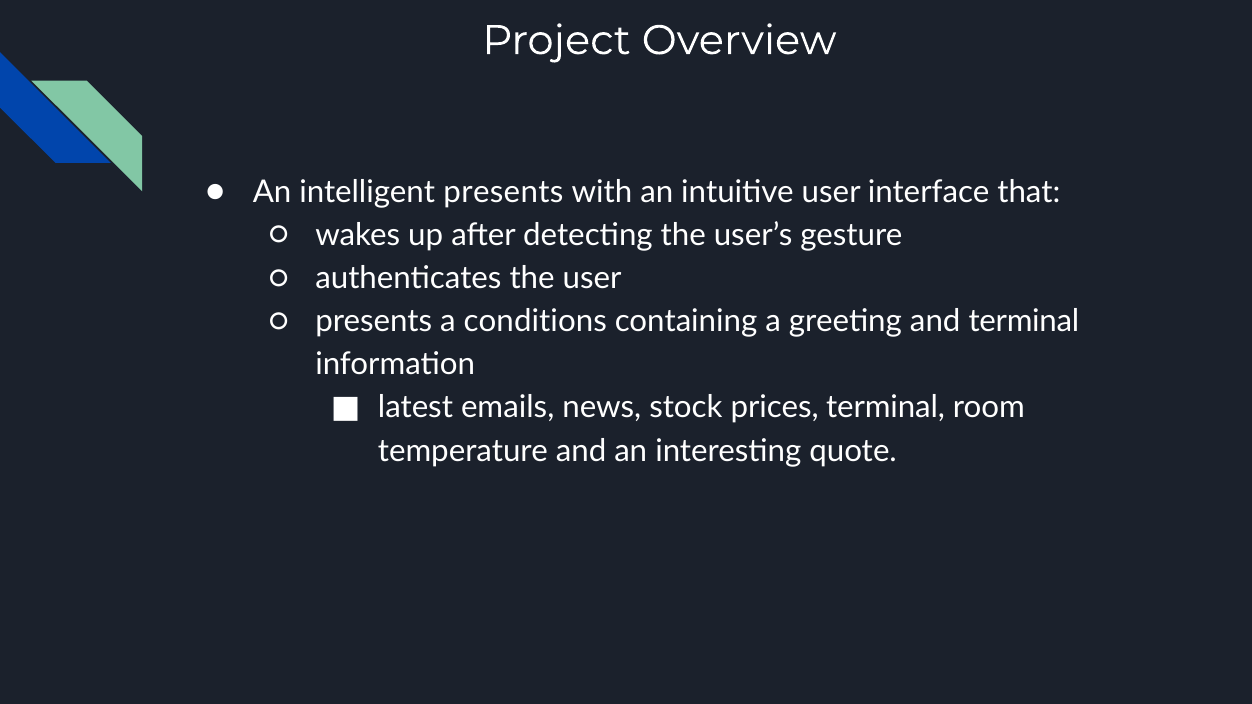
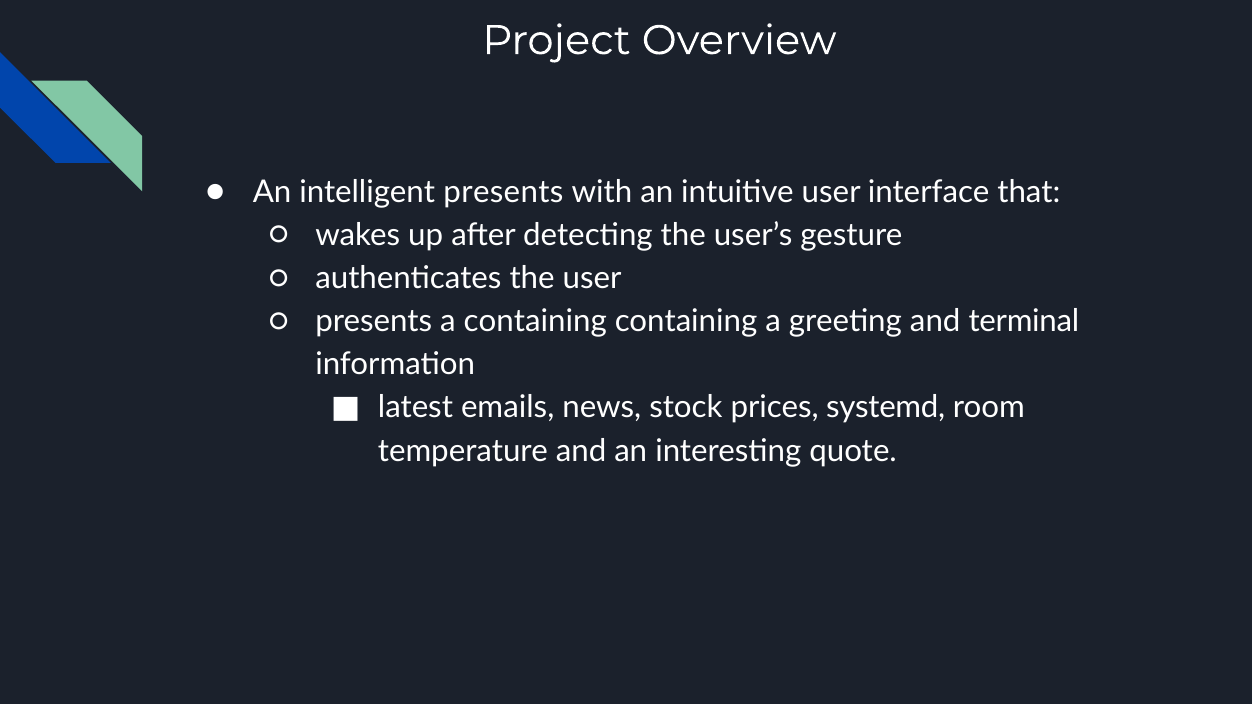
a conditions: conditions -> containing
prices terminal: terminal -> systemd
